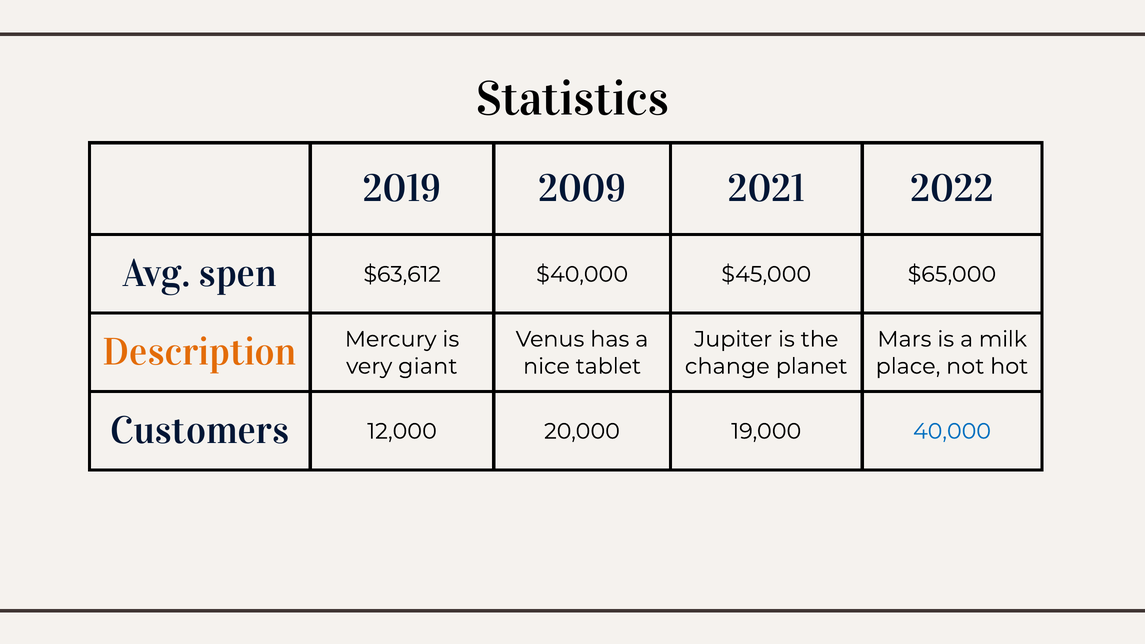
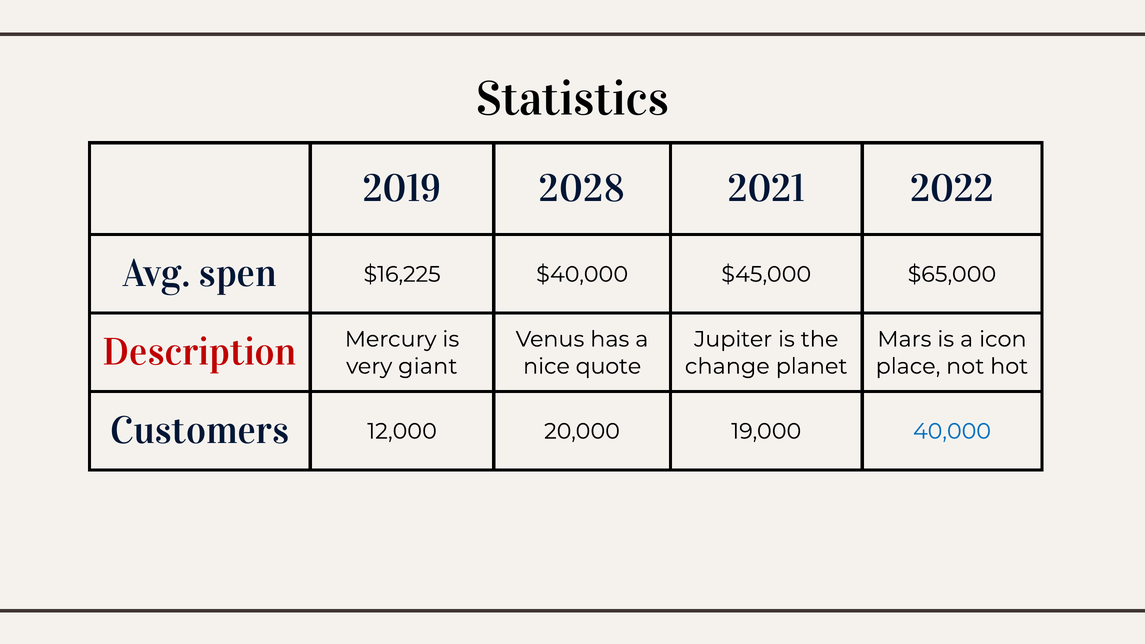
2009: 2009 -> 2028
$63,612: $63,612 -> $16,225
milk: milk -> icon
Description colour: orange -> red
tablet: tablet -> quote
